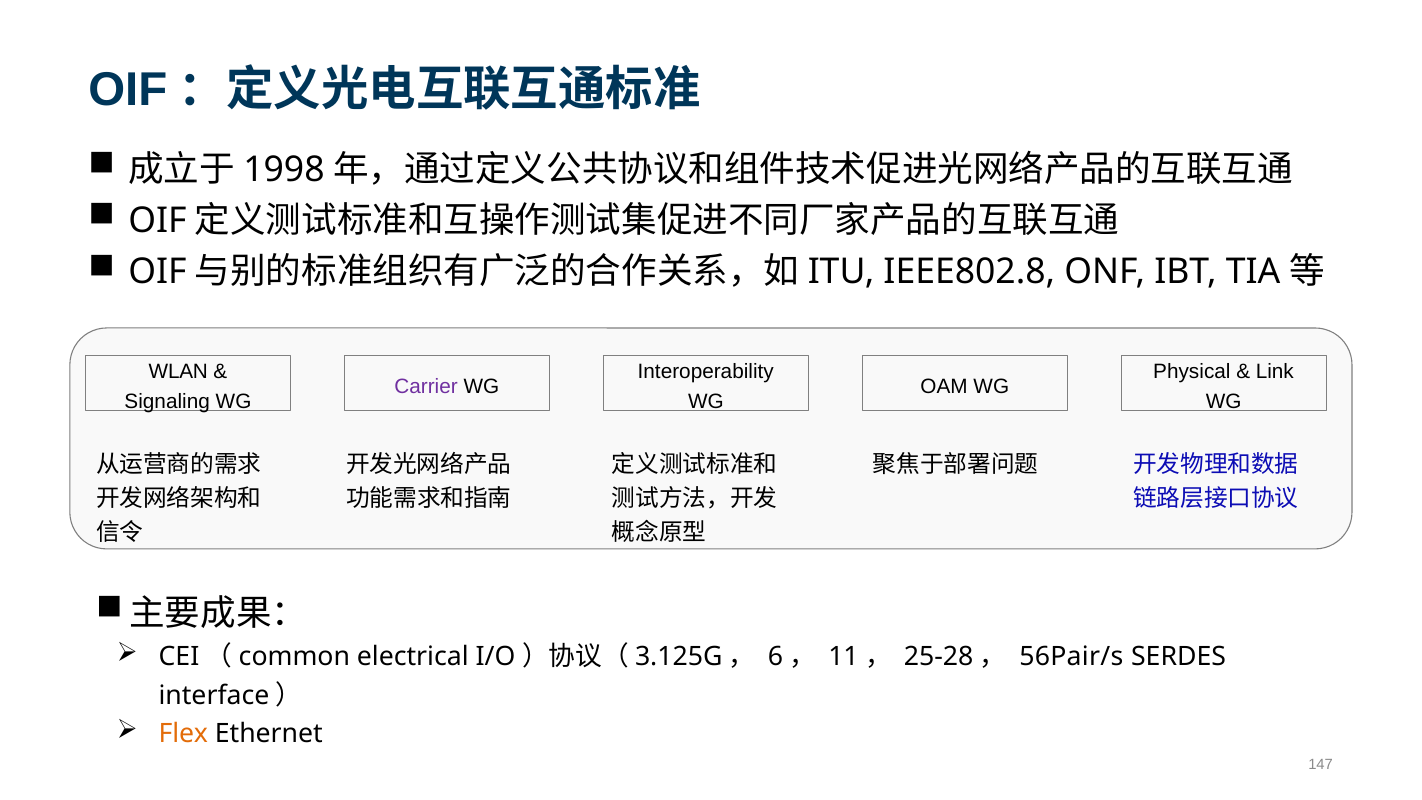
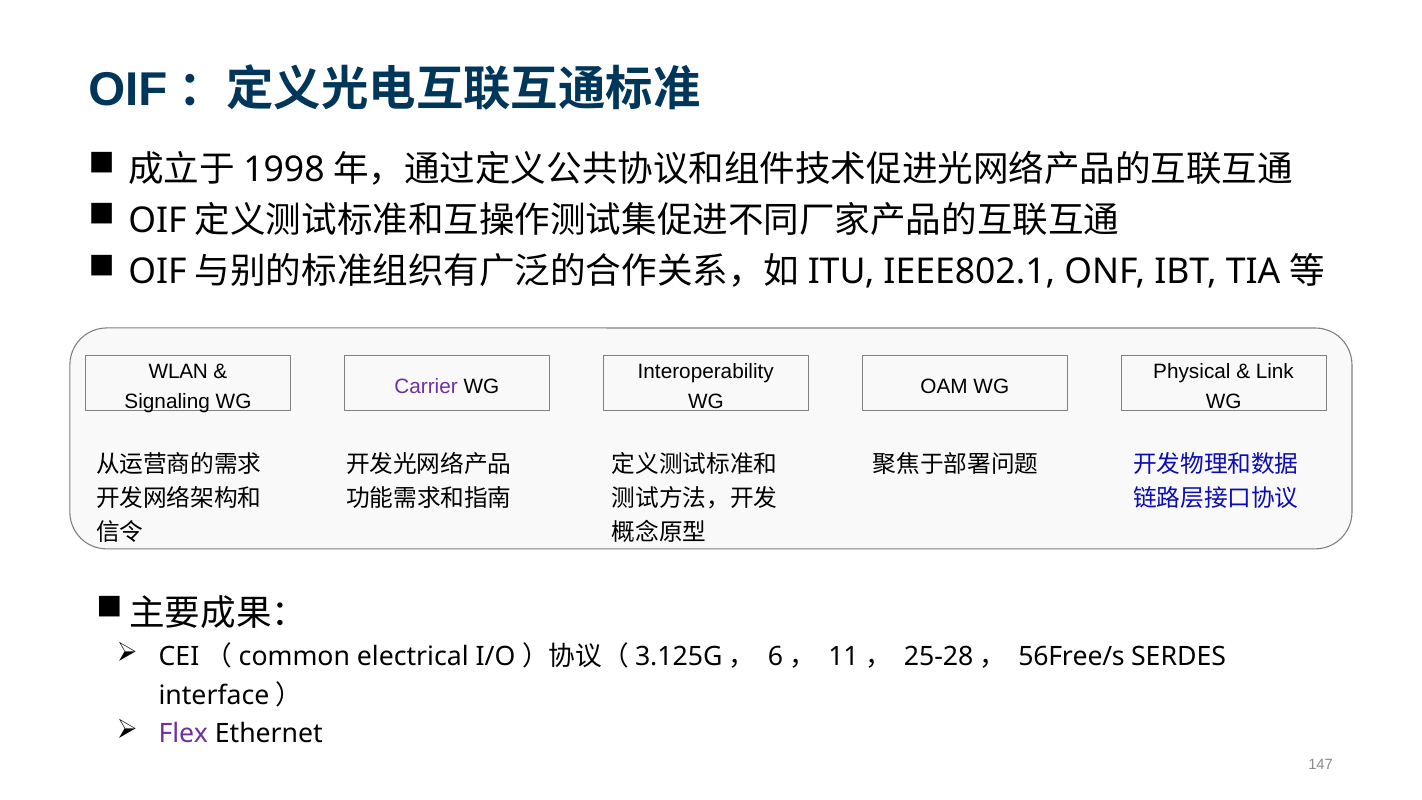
IEEE802.8: IEEE802.8 -> IEEE802.1
56Pair/s: 56Pair/s -> 56Free/s
Flex colour: orange -> purple
